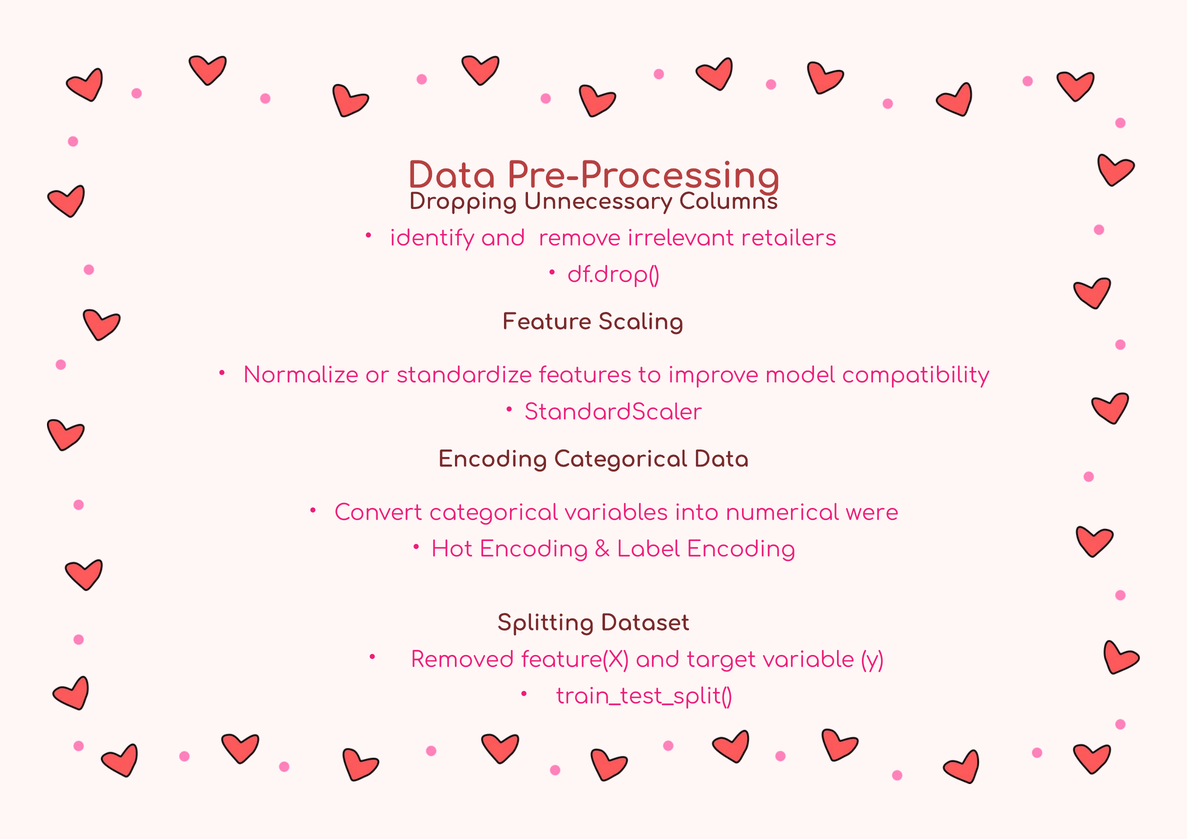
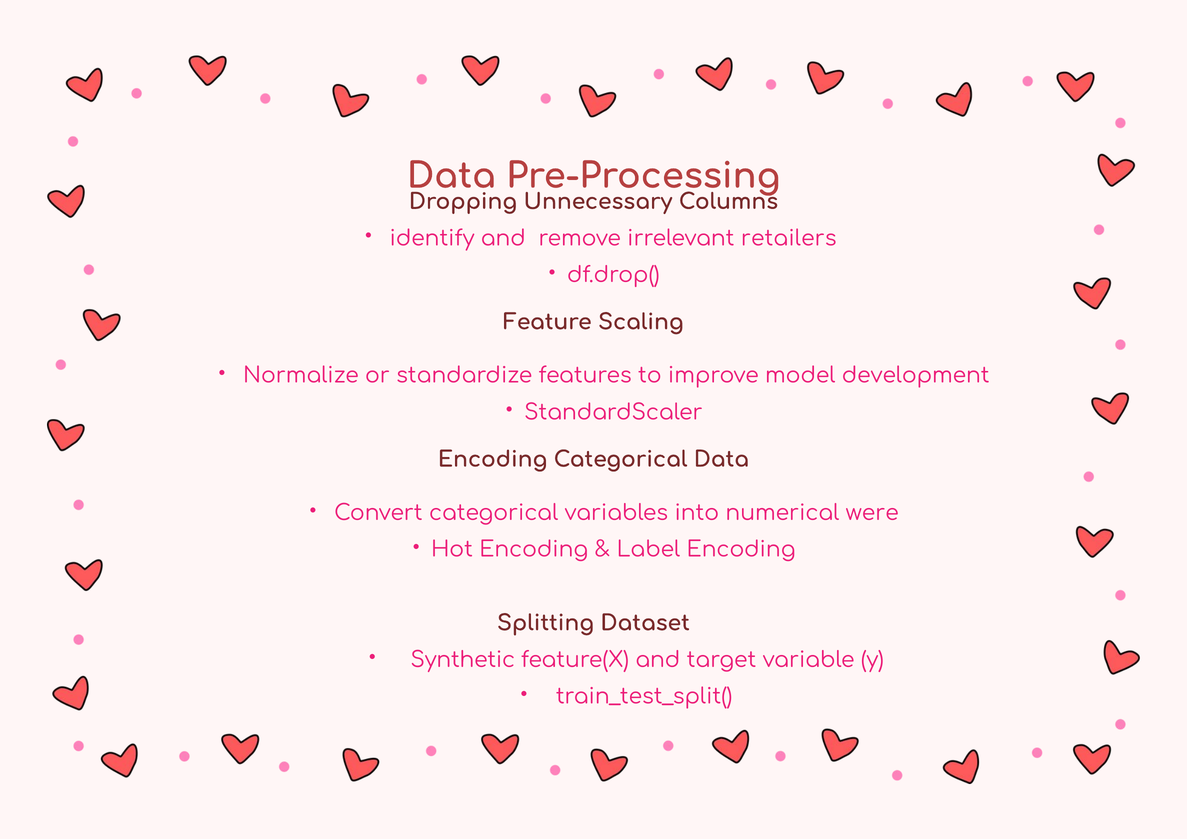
compatibility: compatibility -> development
Removed: Removed -> Synthetic
